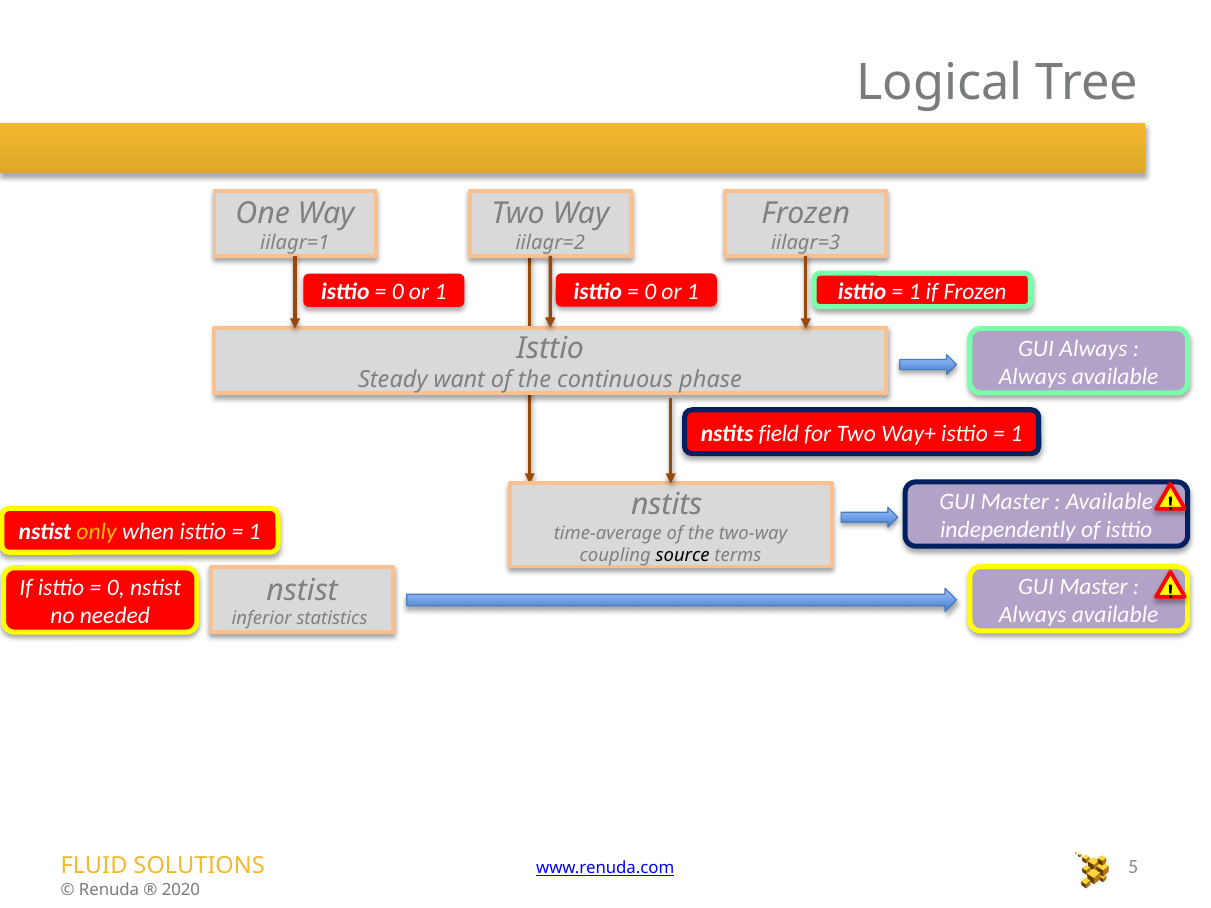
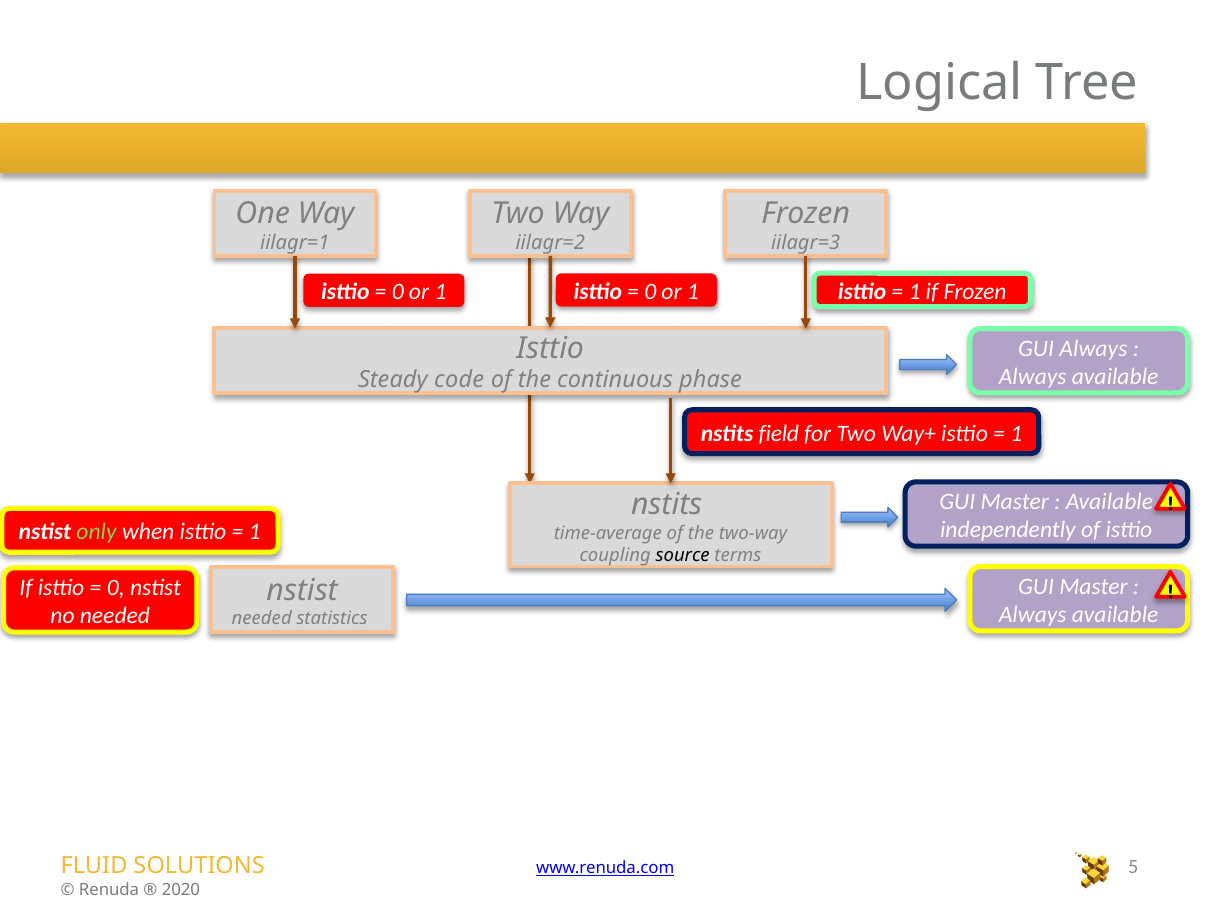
want: want -> code
only colour: yellow -> light green
inferior at (262, 619): inferior -> needed
